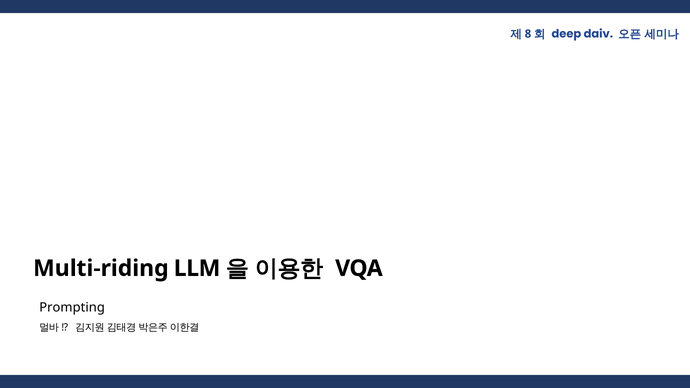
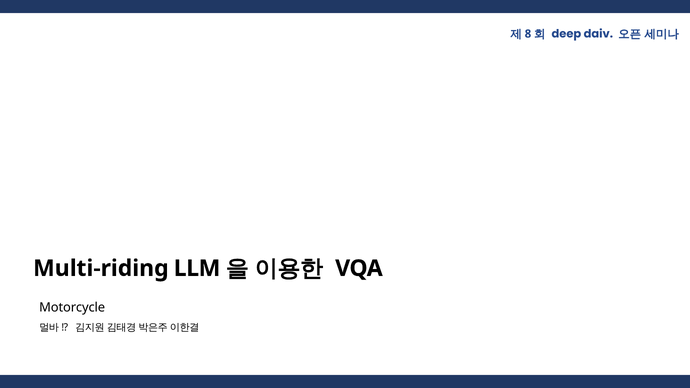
Prompting: Prompting -> Motorcycle
